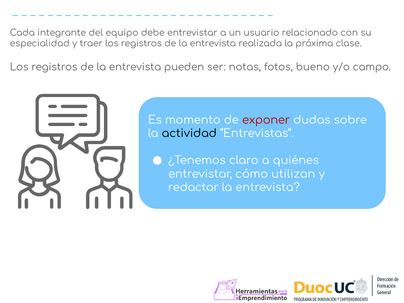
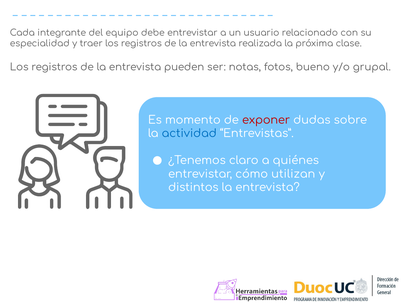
campo: campo -> grupal
actividad colour: black -> blue
redactar: redactar -> distintos
